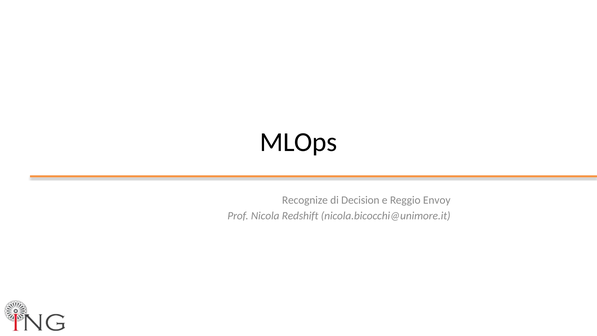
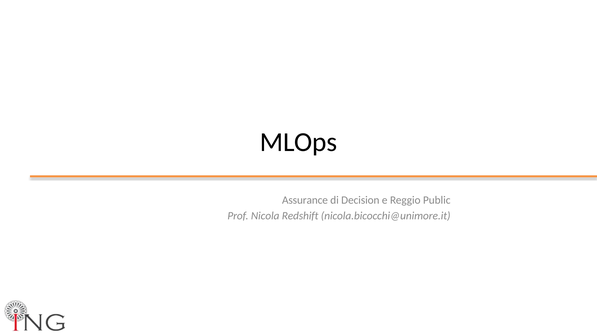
Recognize: Recognize -> Assurance
Envoy: Envoy -> Public
